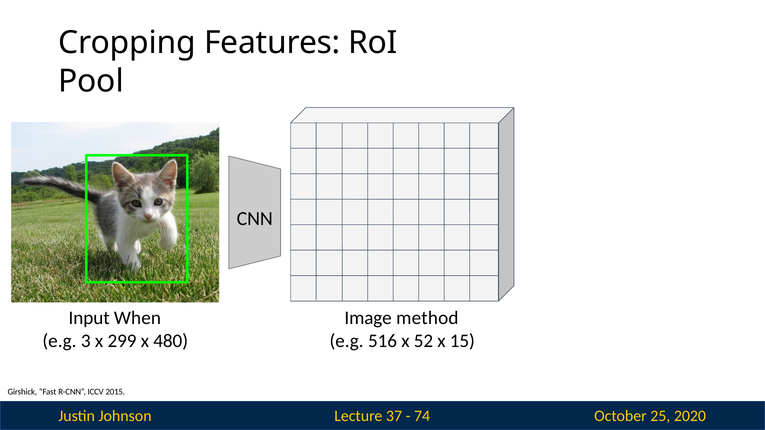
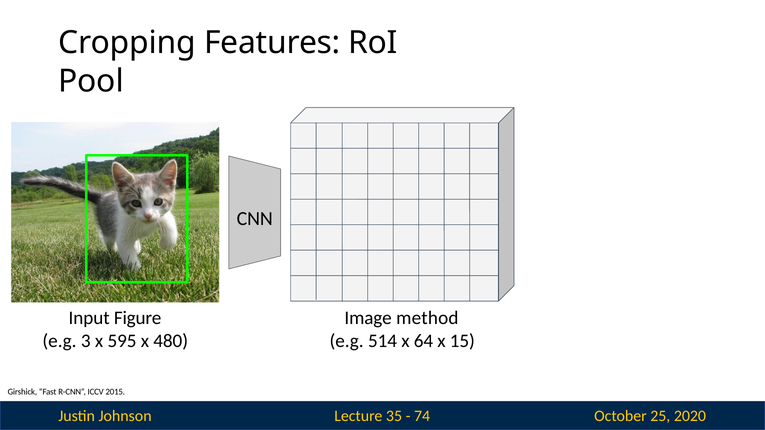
When: When -> Figure
299: 299 -> 595
516: 516 -> 514
52: 52 -> 64
37: 37 -> 35
